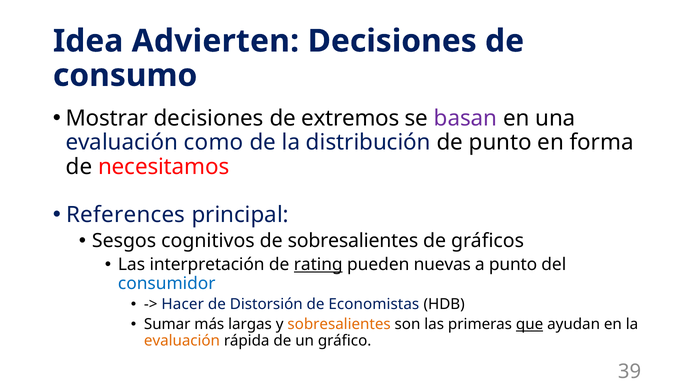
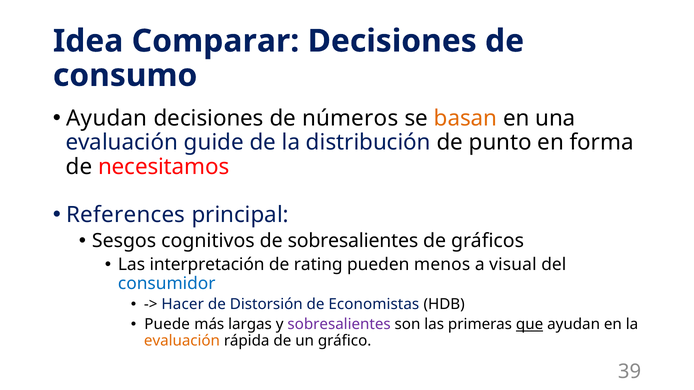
Advierten: Advierten -> Comparar
Mostrar at (107, 118): Mostrar -> Ayudan
extremos: extremos -> números
basan colour: purple -> orange
como: como -> guide
rating underline: present -> none
nuevas: nuevas -> menos
a punto: punto -> visual
Sumar: Sumar -> Puede
sobresalientes at (339, 325) colour: orange -> purple
